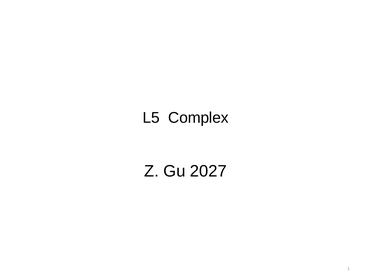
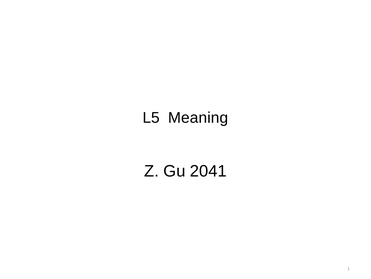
Complex: Complex -> Meaning
2027: 2027 -> 2041
